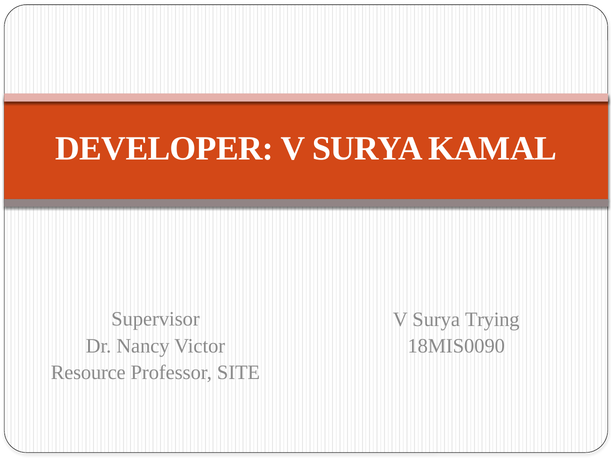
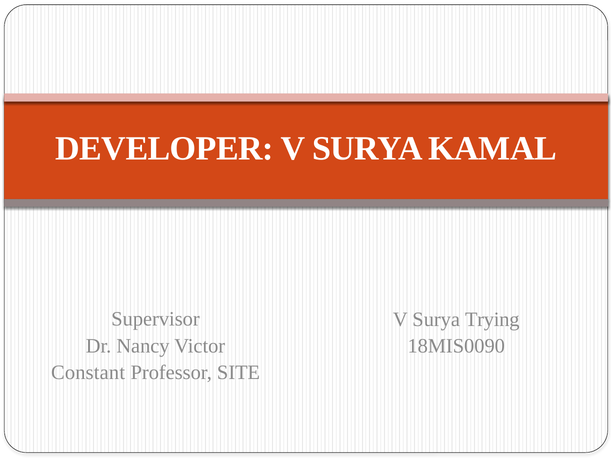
Resource: Resource -> Constant
